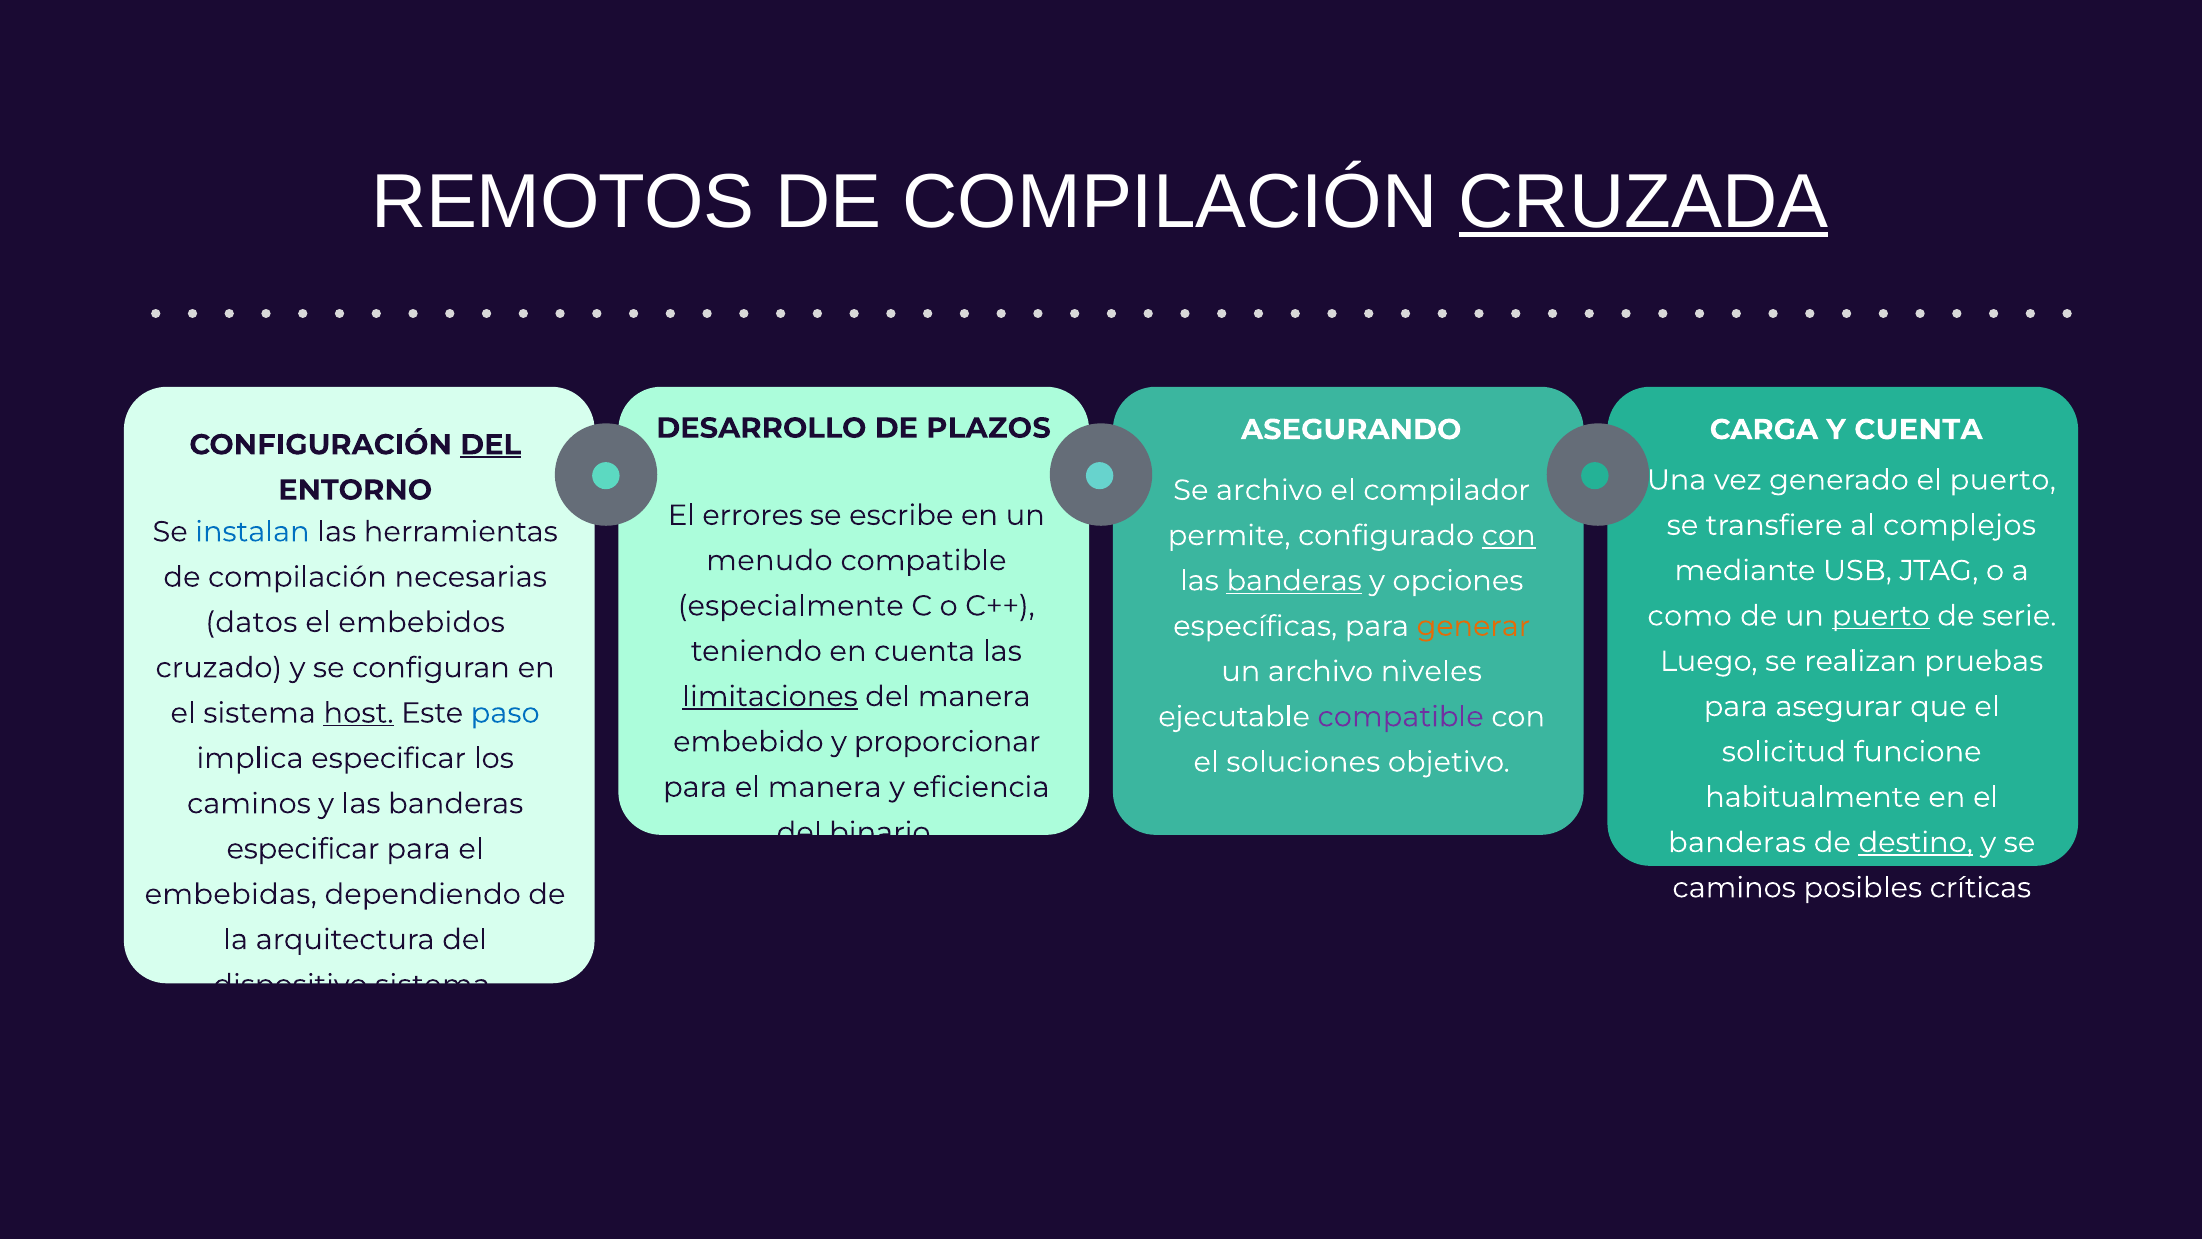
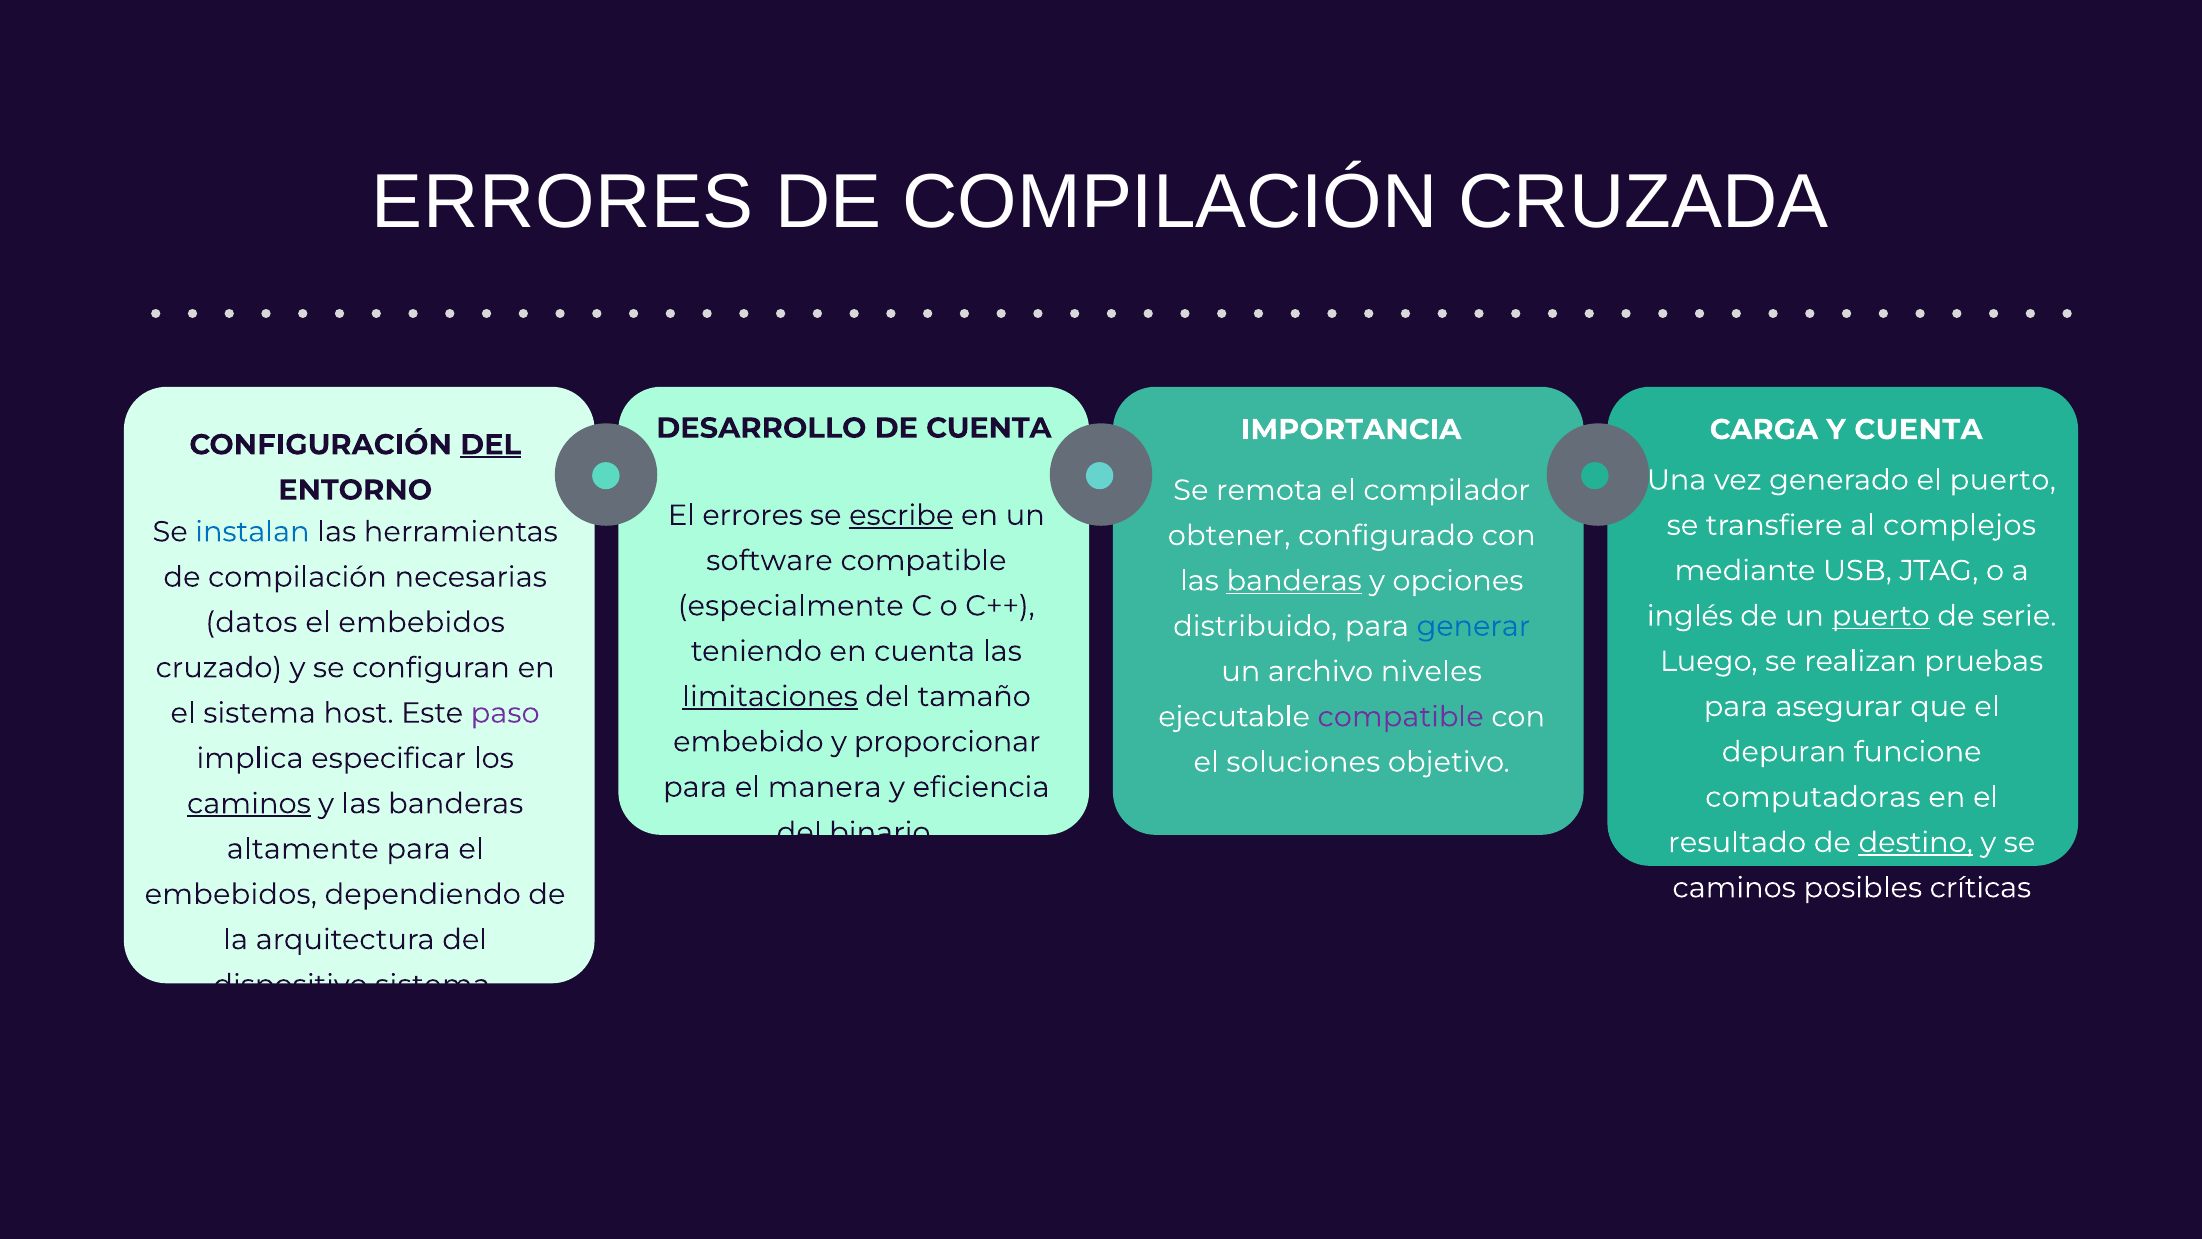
REMOTOS at (563, 202): REMOTOS -> ERRORES
CRUZADA underline: present -> none
DE PLAZOS: PLAZOS -> CUENTA
ASEGURANDO: ASEGURANDO -> IMPORTANCIA
Se archivo: archivo -> remota
escribe underline: none -> present
permite: permite -> obtener
con at (1509, 535) underline: present -> none
menudo: menudo -> software
como: como -> inglés
específicas: específicas -> distribuido
generar colour: orange -> blue
del manera: manera -> tamaño
host underline: present -> none
paso colour: blue -> purple
solicitud: solicitud -> depuran
habitualmente: habitualmente -> computadoras
caminos at (249, 803) underline: none -> present
banderas at (1737, 842): banderas -> resultado
especificar at (303, 849): especificar -> altamente
embebidas at (231, 894): embebidas -> embebidos
